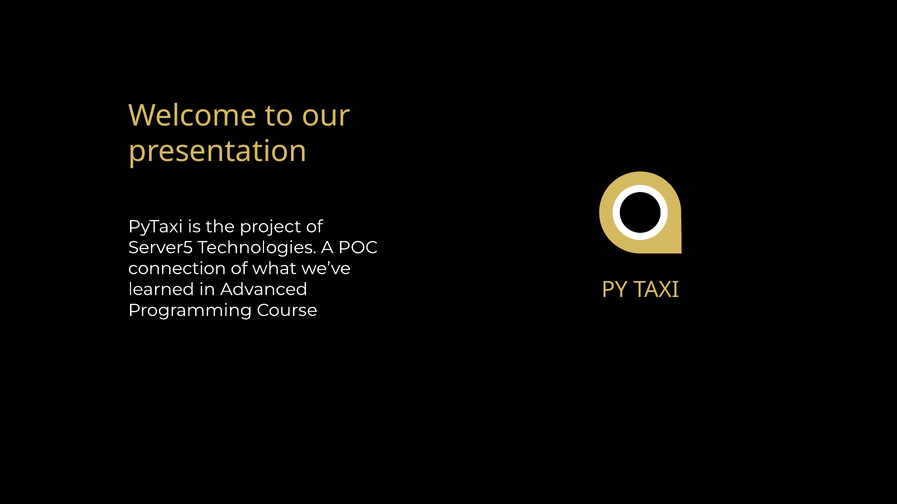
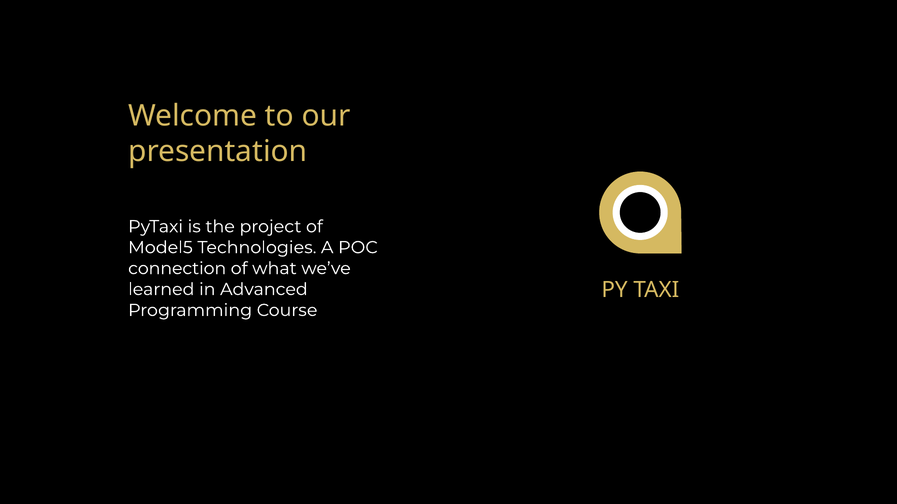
Server5: Server5 -> Model5
